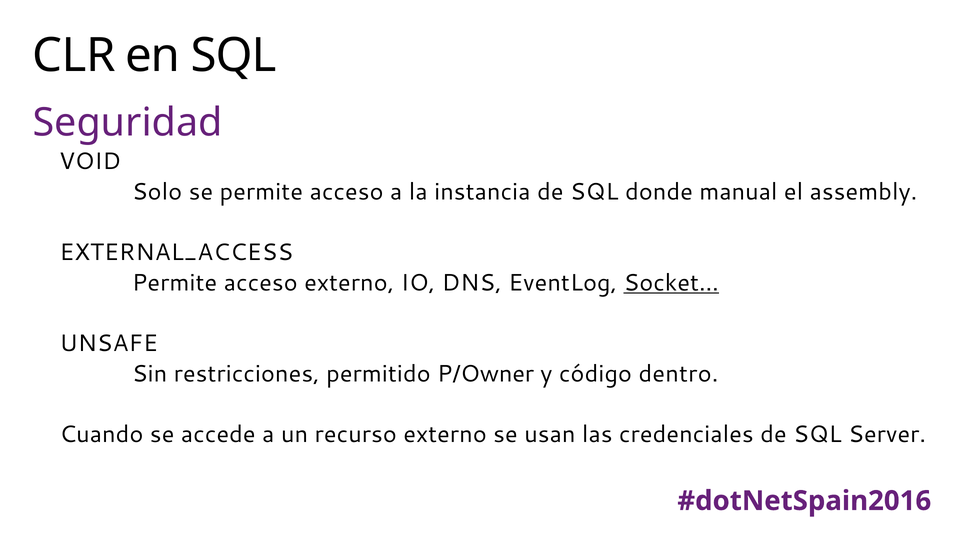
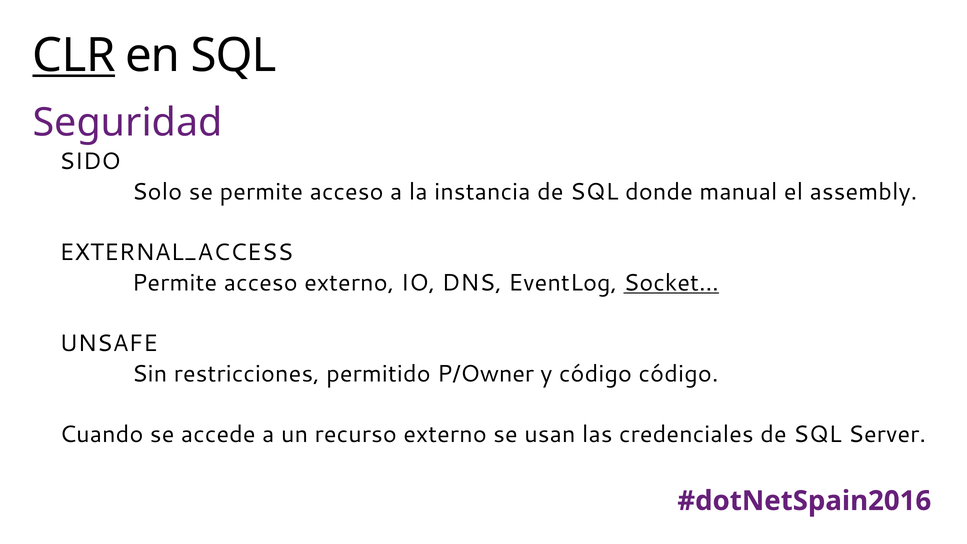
CLR underline: none -> present
VOID: VOID -> SIDO
código dentro: dentro -> código
